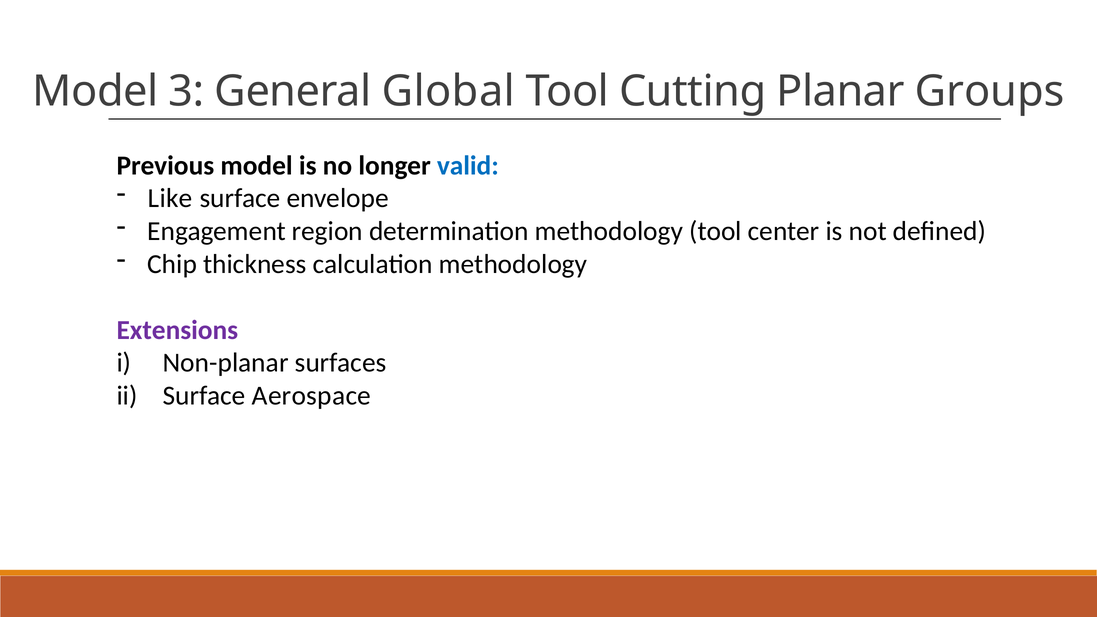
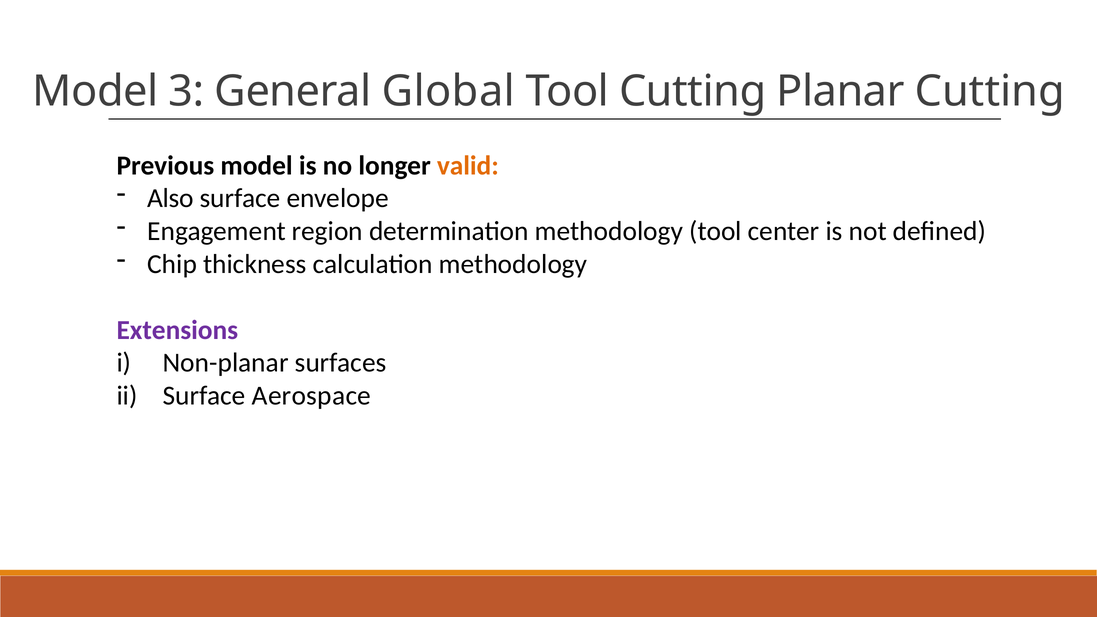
Planar Groups: Groups -> Cutting
valid colour: blue -> orange
Like: Like -> Also
